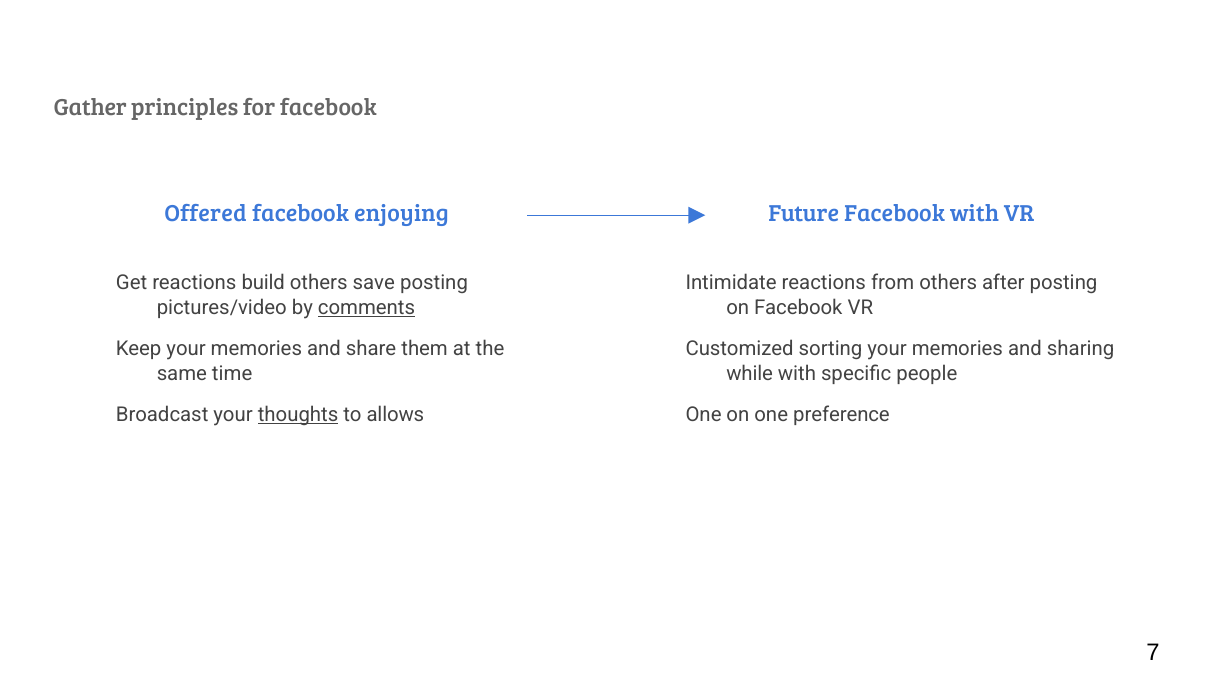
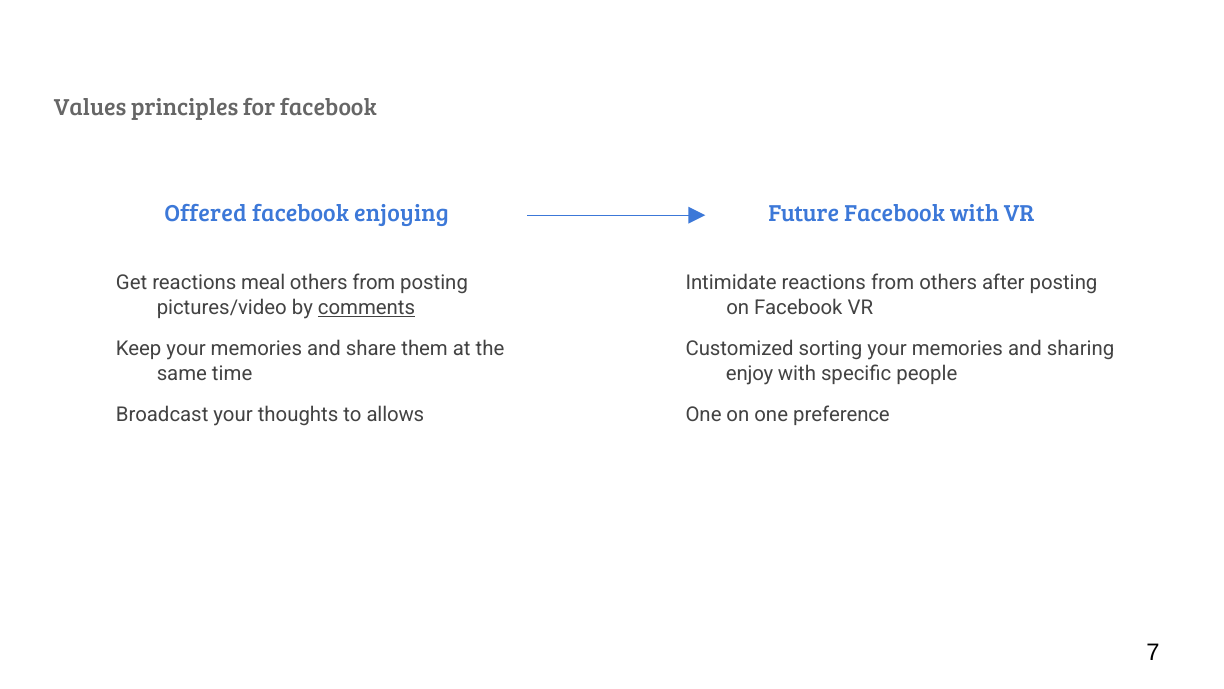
Gather: Gather -> Values
build: build -> meal
others save: save -> from
while: while -> enjoy
thoughts underline: present -> none
